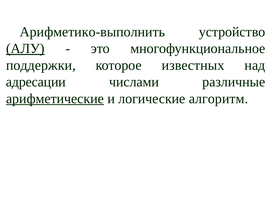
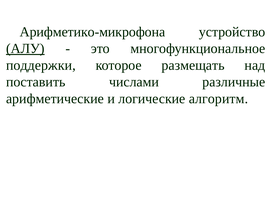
Арифметико-выполнить: Арифметико-выполнить -> Арифметико-микрофона
известных: известных -> размещать
адресации: адресации -> поставить
арифметические underline: present -> none
